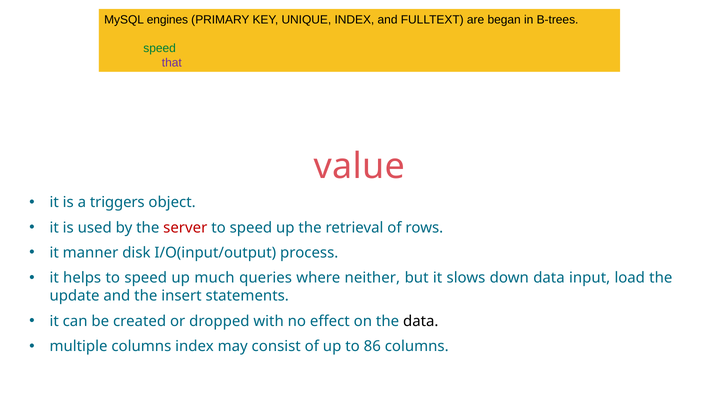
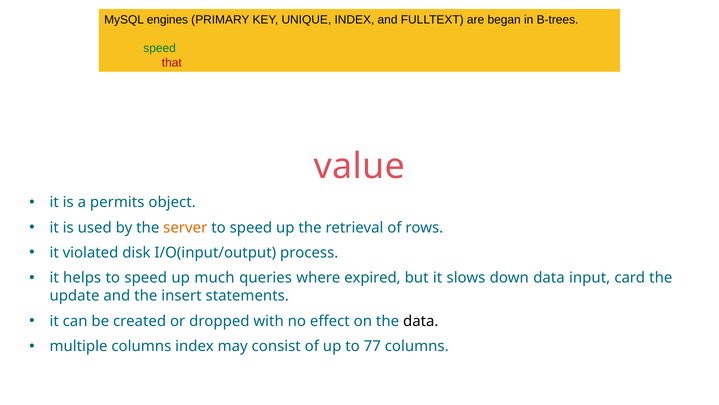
that colour: purple -> red
triggers: triggers -> permits
server colour: red -> orange
manner: manner -> violated
neither: neither -> expired
load: load -> card
86: 86 -> 77
